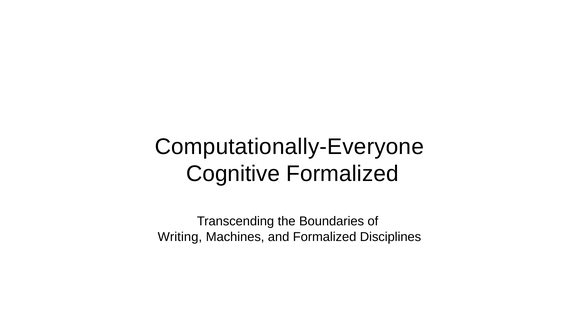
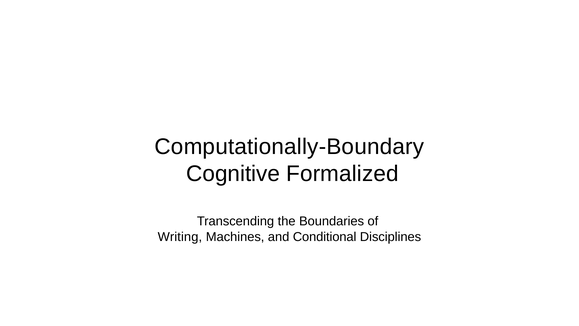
Computationally-Everyone: Computationally-Everyone -> Computationally-Boundary
and Formalized: Formalized -> Conditional
